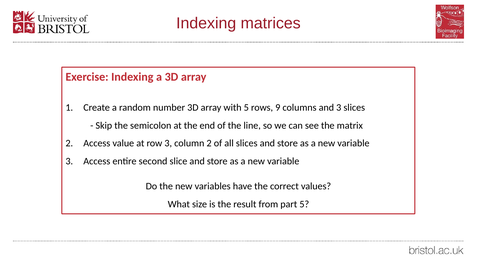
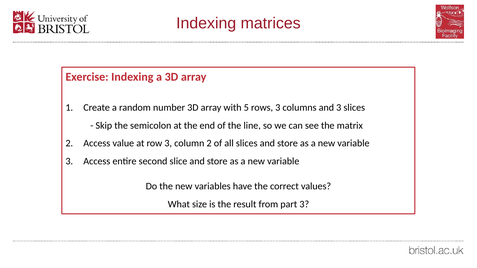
rows 9: 9 -> 3
part 5: 5 -> 3
